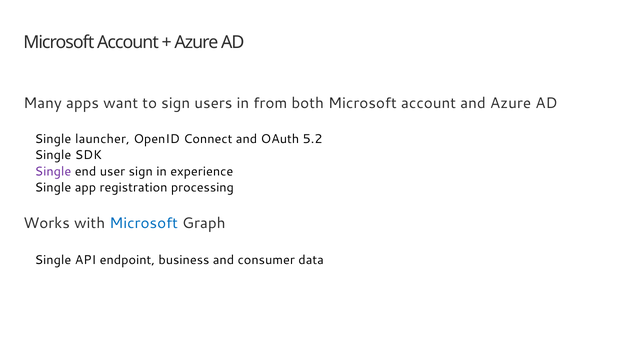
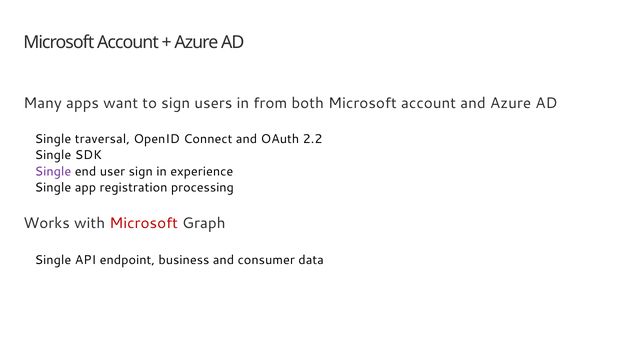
launcher: launcher -> traversal
5.2: 5.2 -> 2.2
Microsoft at (144, 223) colour: blue -> red
